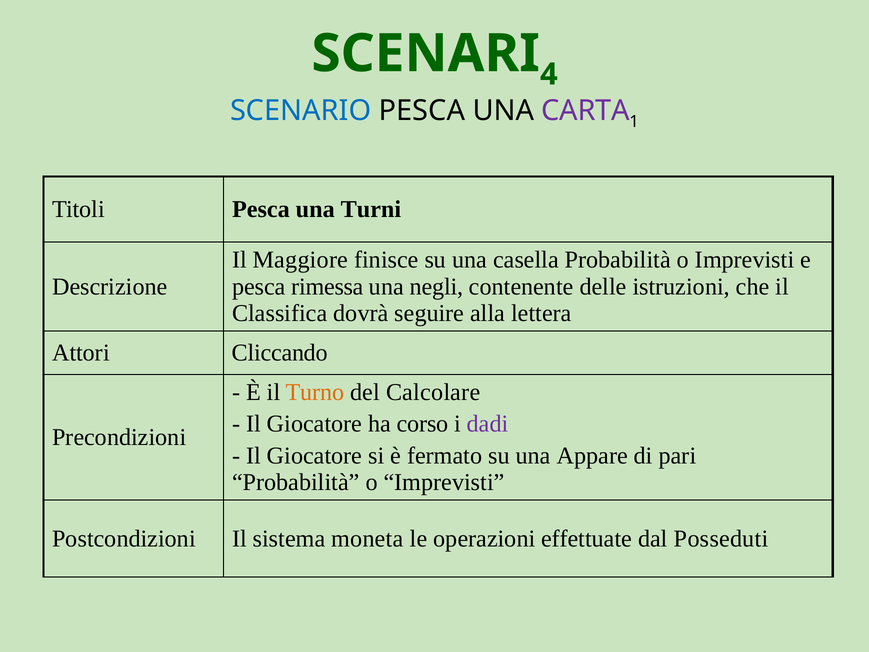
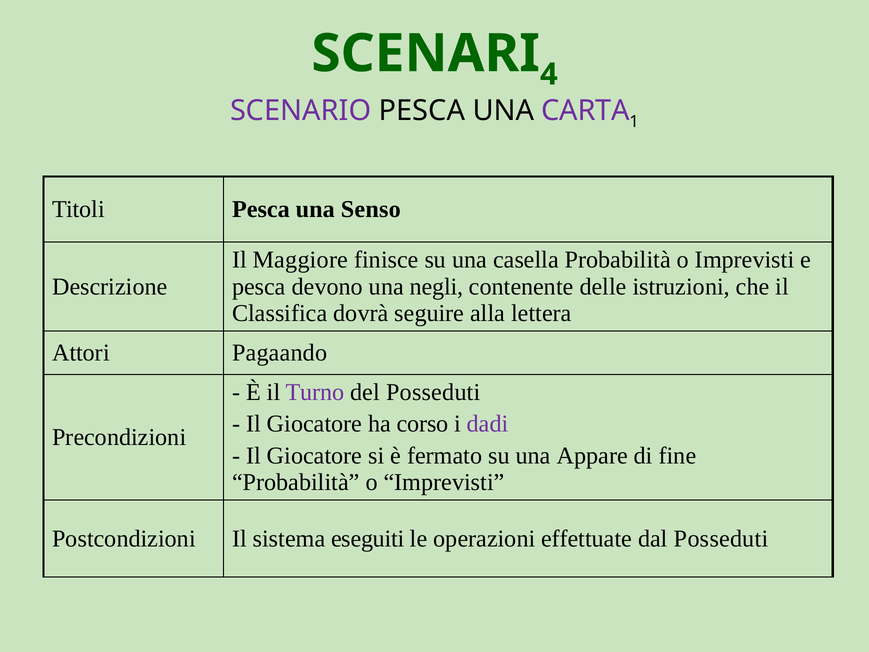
SCENARIO colour: blue -> purple
Turni: Turni -> Senso
rimessa: rimessa -> devono
Cliccando: Cliccando -> Pagaando
Turno colour: orange -> purple
del Calcolare: Calcolare -> Posseduti
pari: pari -> fine
moneta: moneta -> eseguiti
